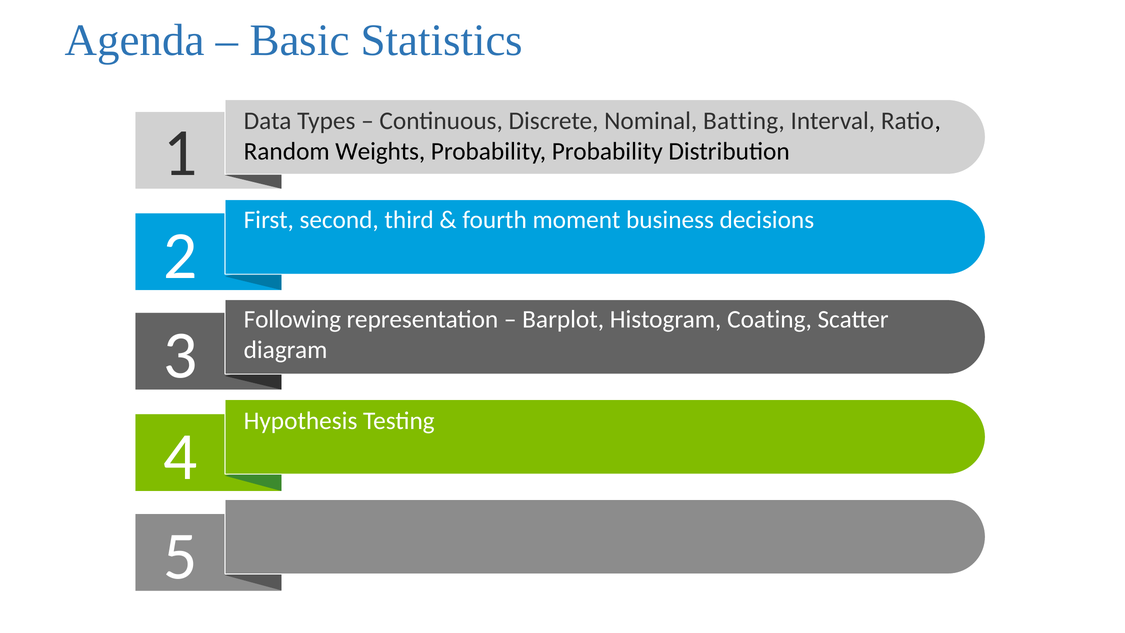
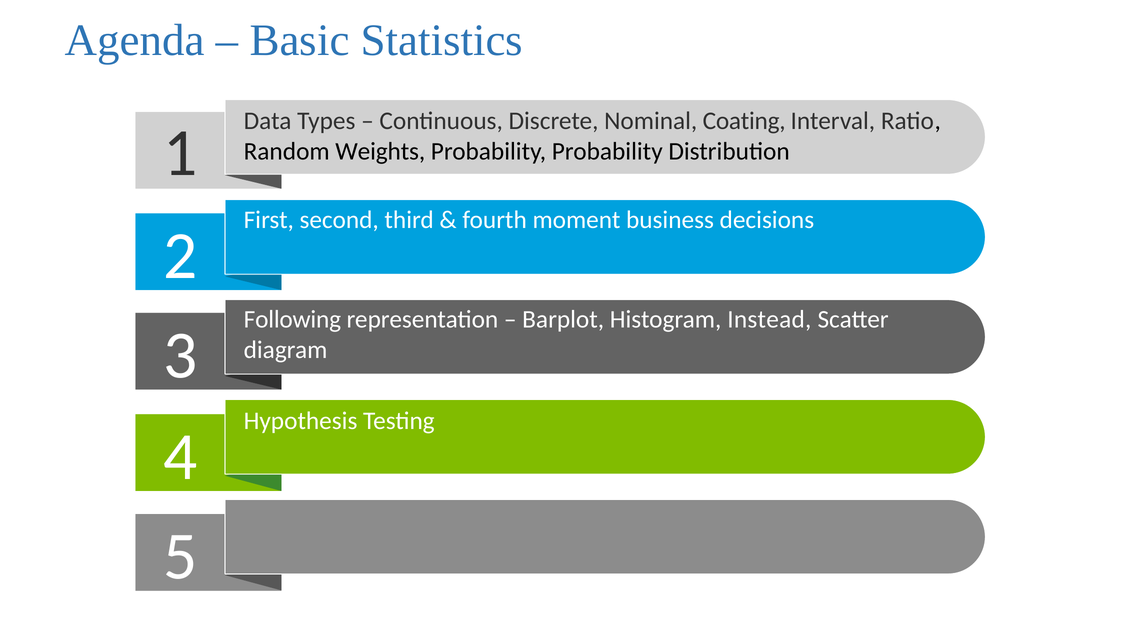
Batting: Batting -> Coating
Coating: Coating -> Instead
